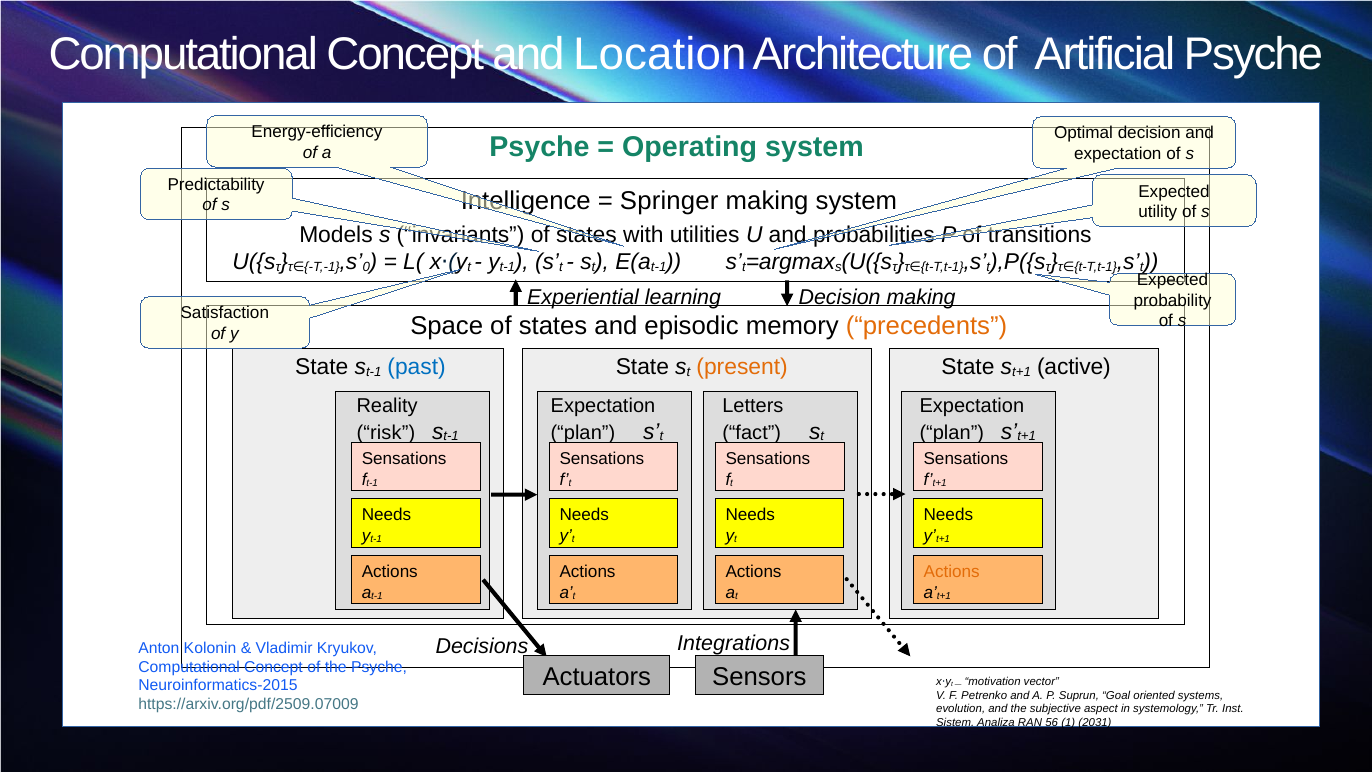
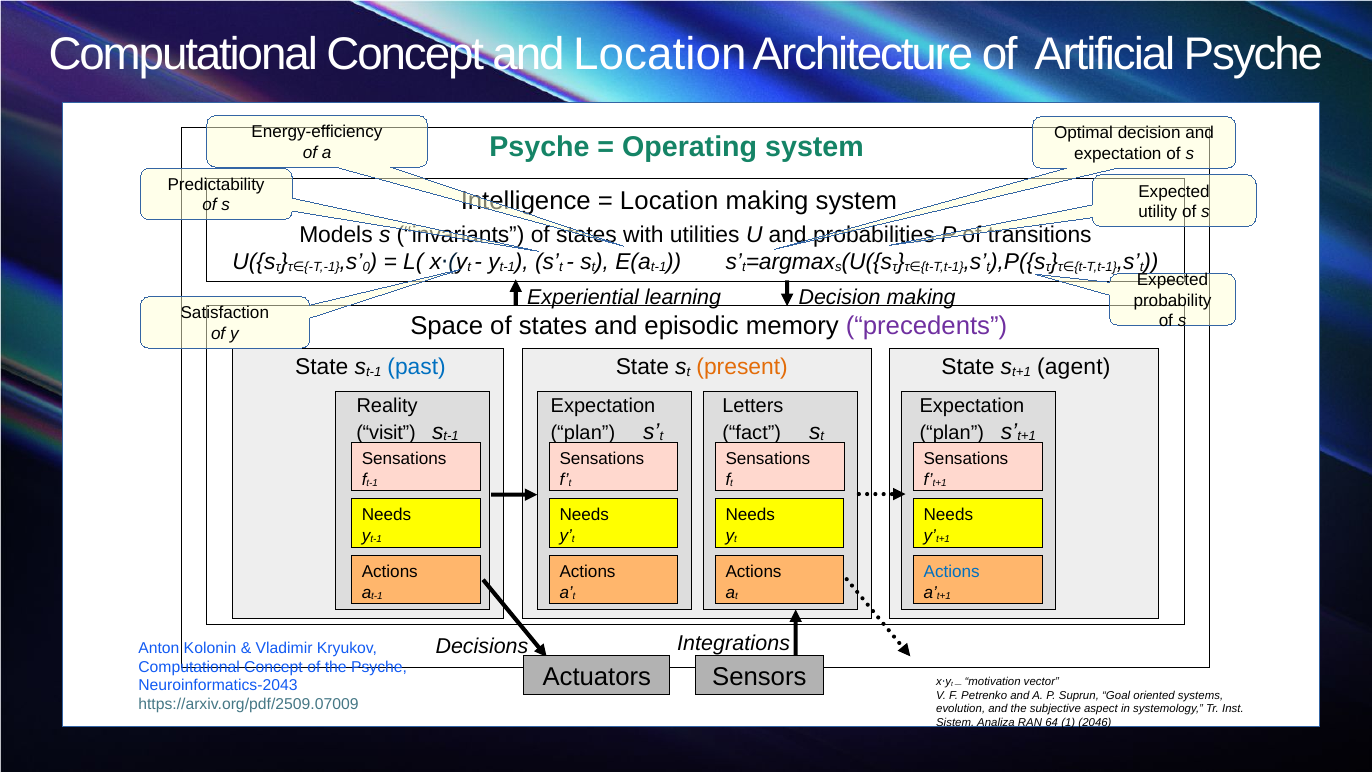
Springer at (669, 201): Springer -> Location
precedents colour: orange -> purple
active: active -> agent
risk: risk -> visit
Actions at (952, 572) colour: orange -> blue
Neuroinformatics-2015: Neuroinformatics-2015 -> Neuroinformatics-2043
56: 56 -> 64
2031: 2031 -> 2046
